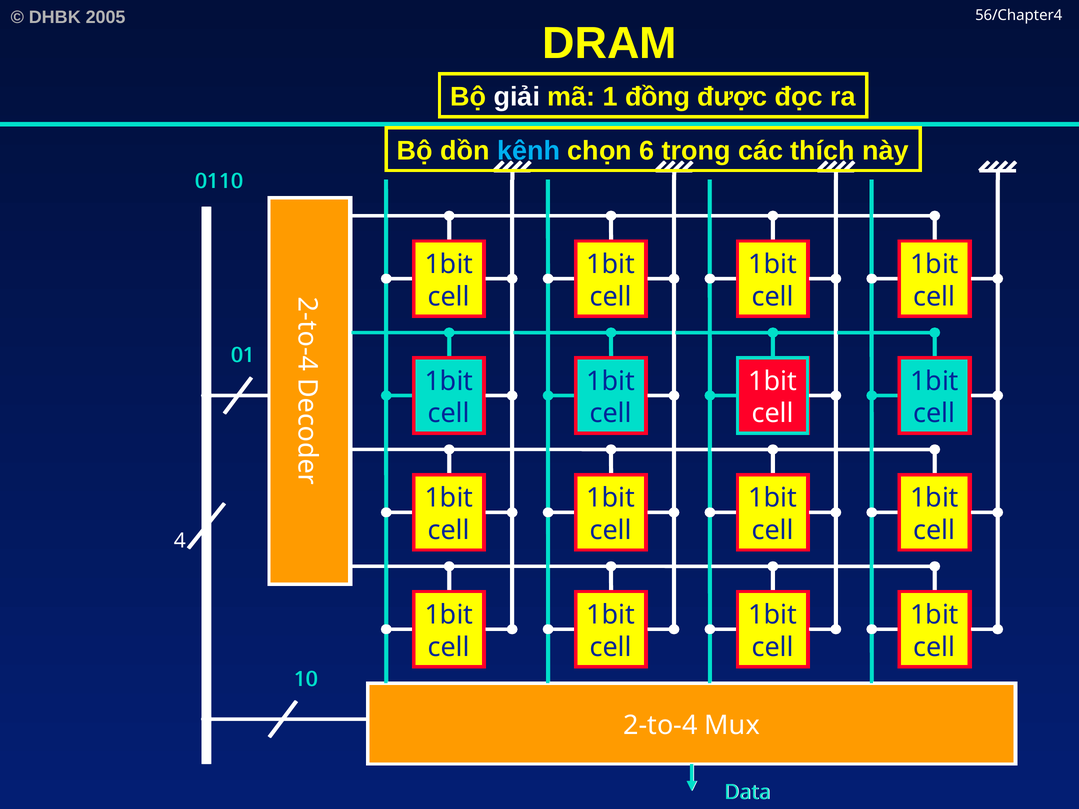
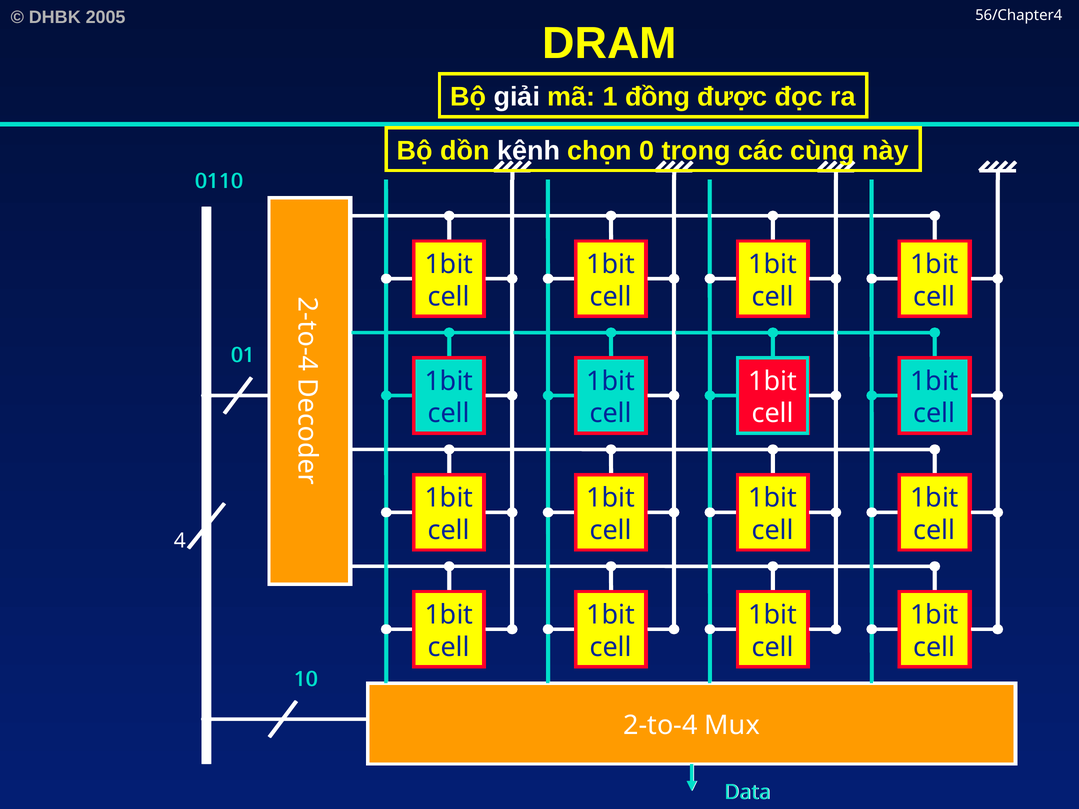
kênh colour: light blue -> white
6: 6 -> 0
thích: thích -> cùng
